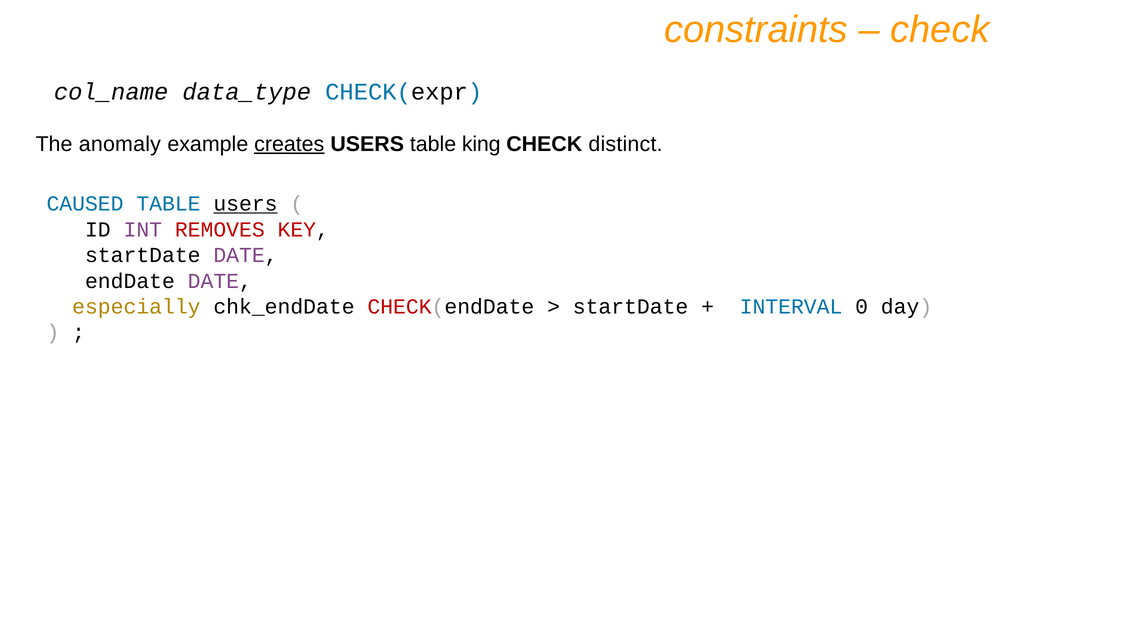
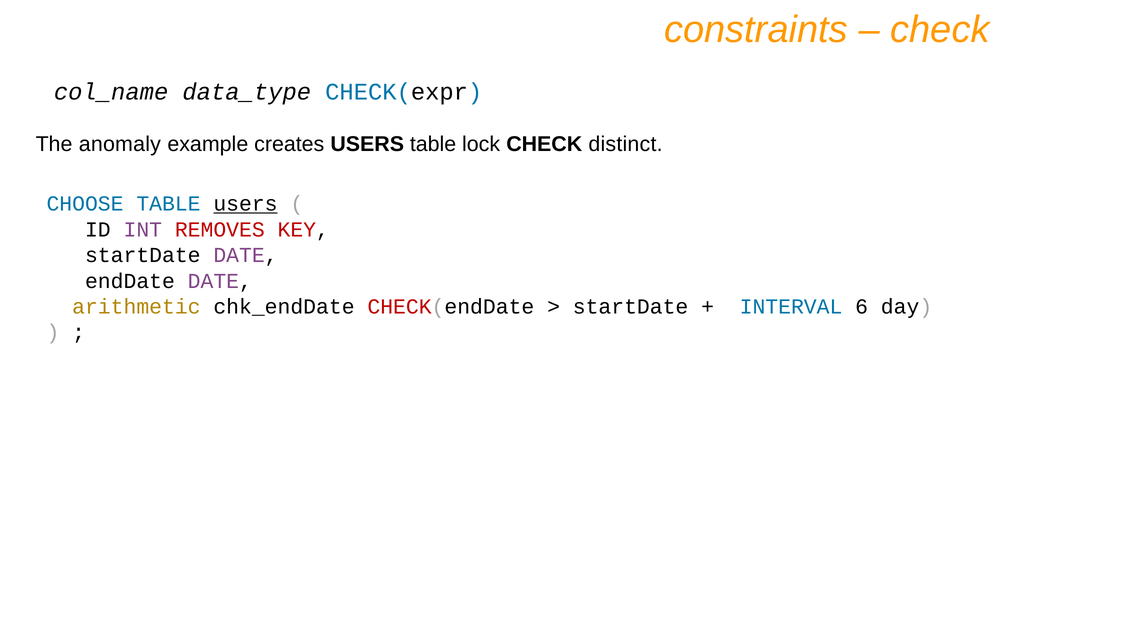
creates underline: present -> none
king: king -> lock
CAUSED: CAUSED -> CHOOSE
especially: especially -> arithmetic
0: 0 -> 6
